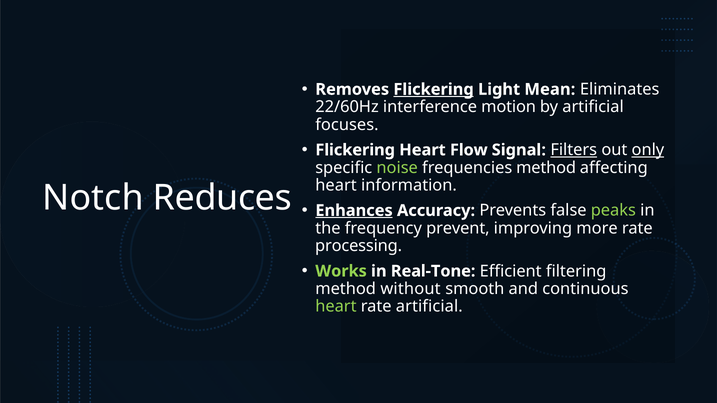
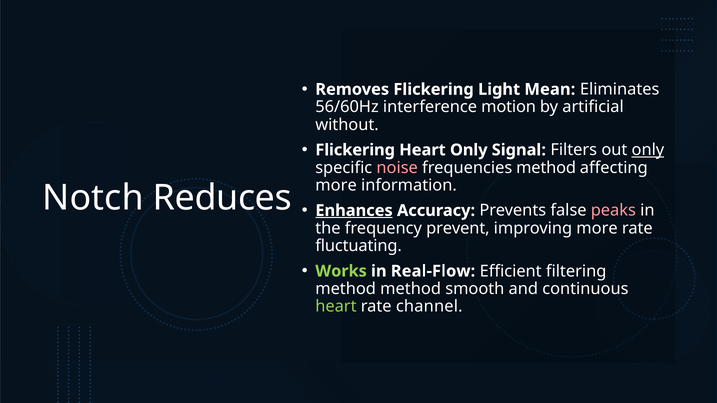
Flickering at (434, 89) underline: present -> none
22/60Hz: 22/60Hz -> 56/60Hz
focuses: focuses -> without
Heart Flow: Flow -> Only
Filters underline: present -> none
noise colour: light green -> pink
heart at (336, 185): heart -> more
peaks colour: light green -> pink
processing: processing -> fluctuating
Real-Tone: Real-Tone -> Real-Flow
method without: without -> method
rate artificial: artificial -> channel
